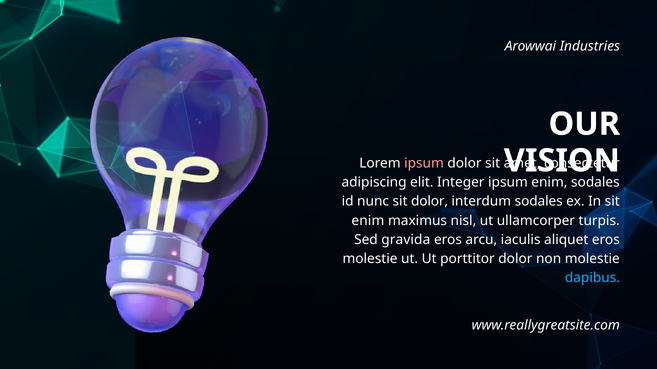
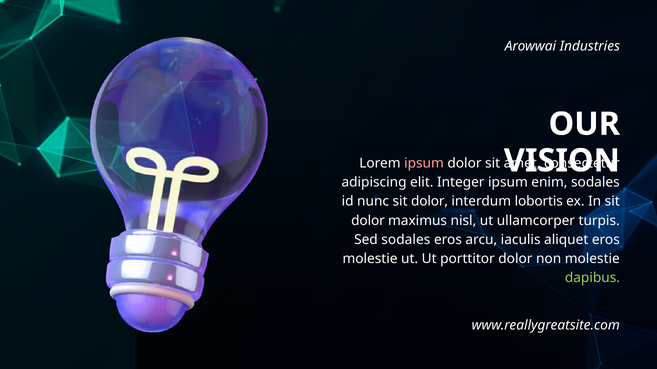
interdum sodales: sodales -> lobortis
enim at (368, 221): enim -> dolor
Sed gravida: gravida -> sodales
dapibus colour: light blue -> light green
